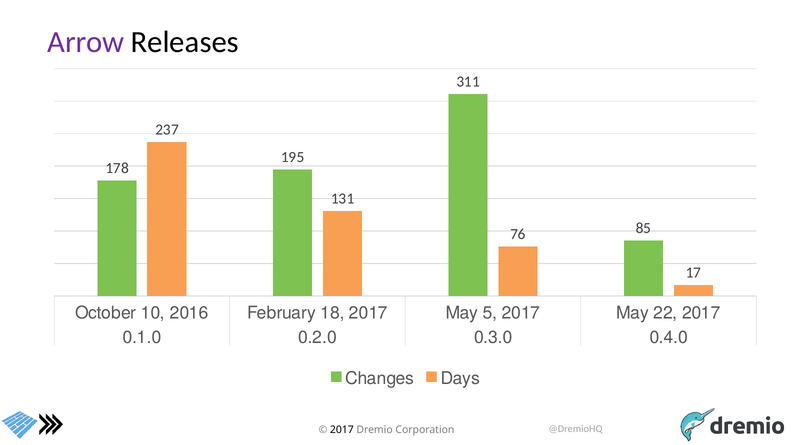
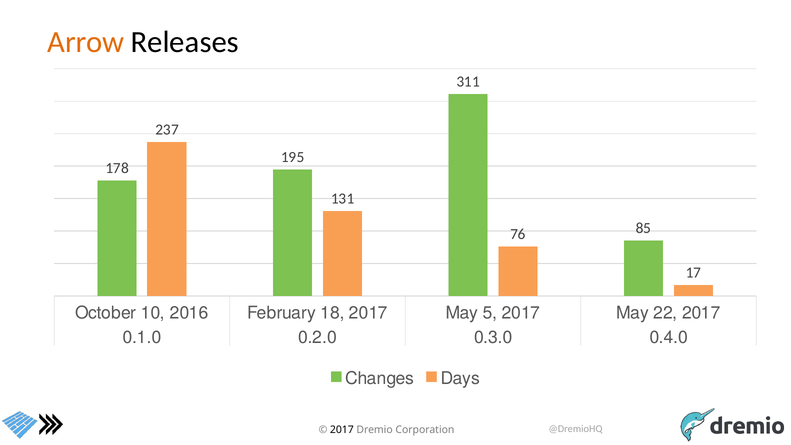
Arrow colour: purple -> orange
